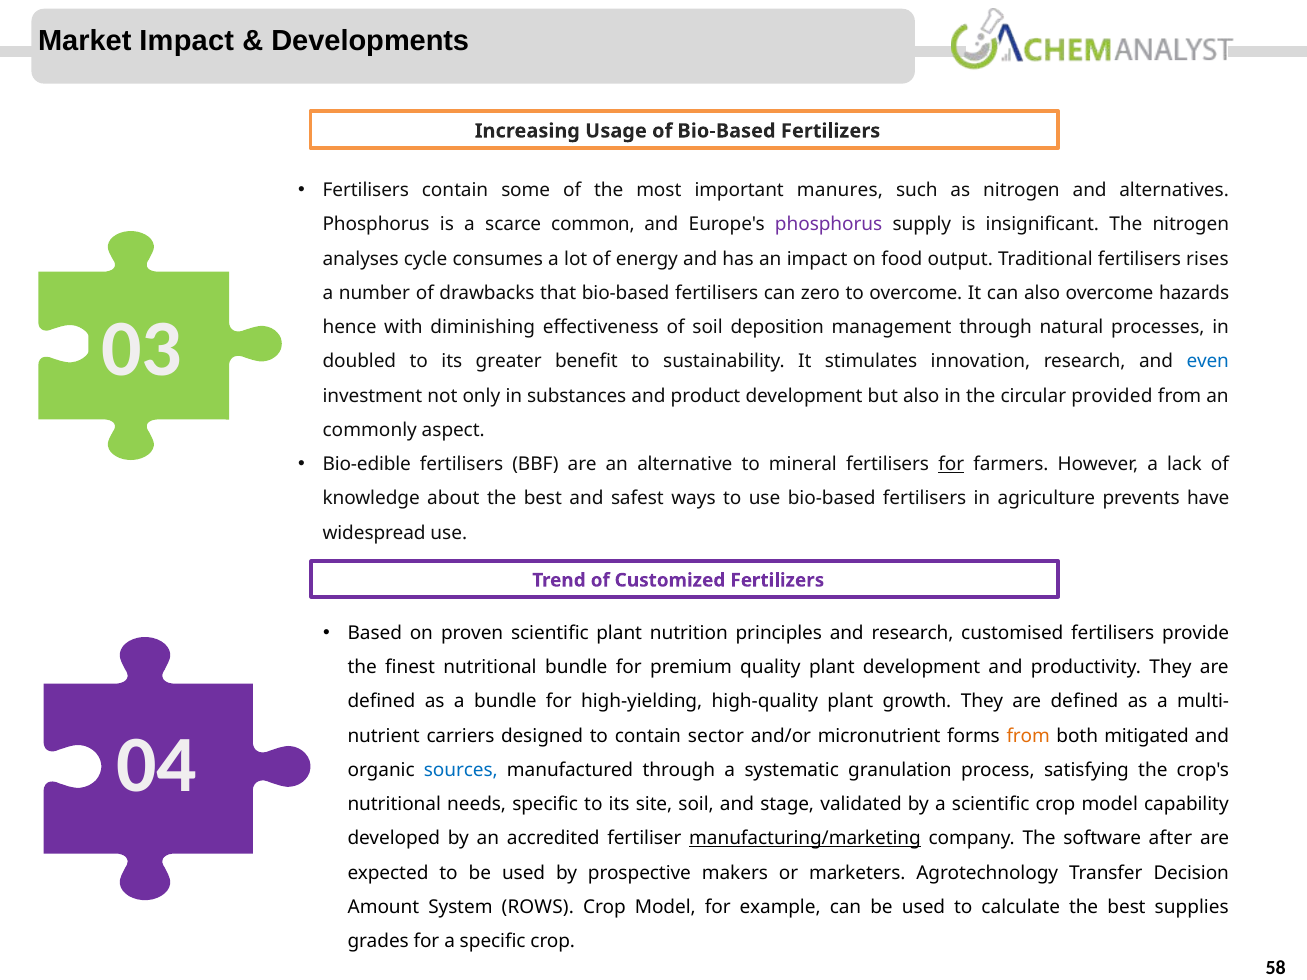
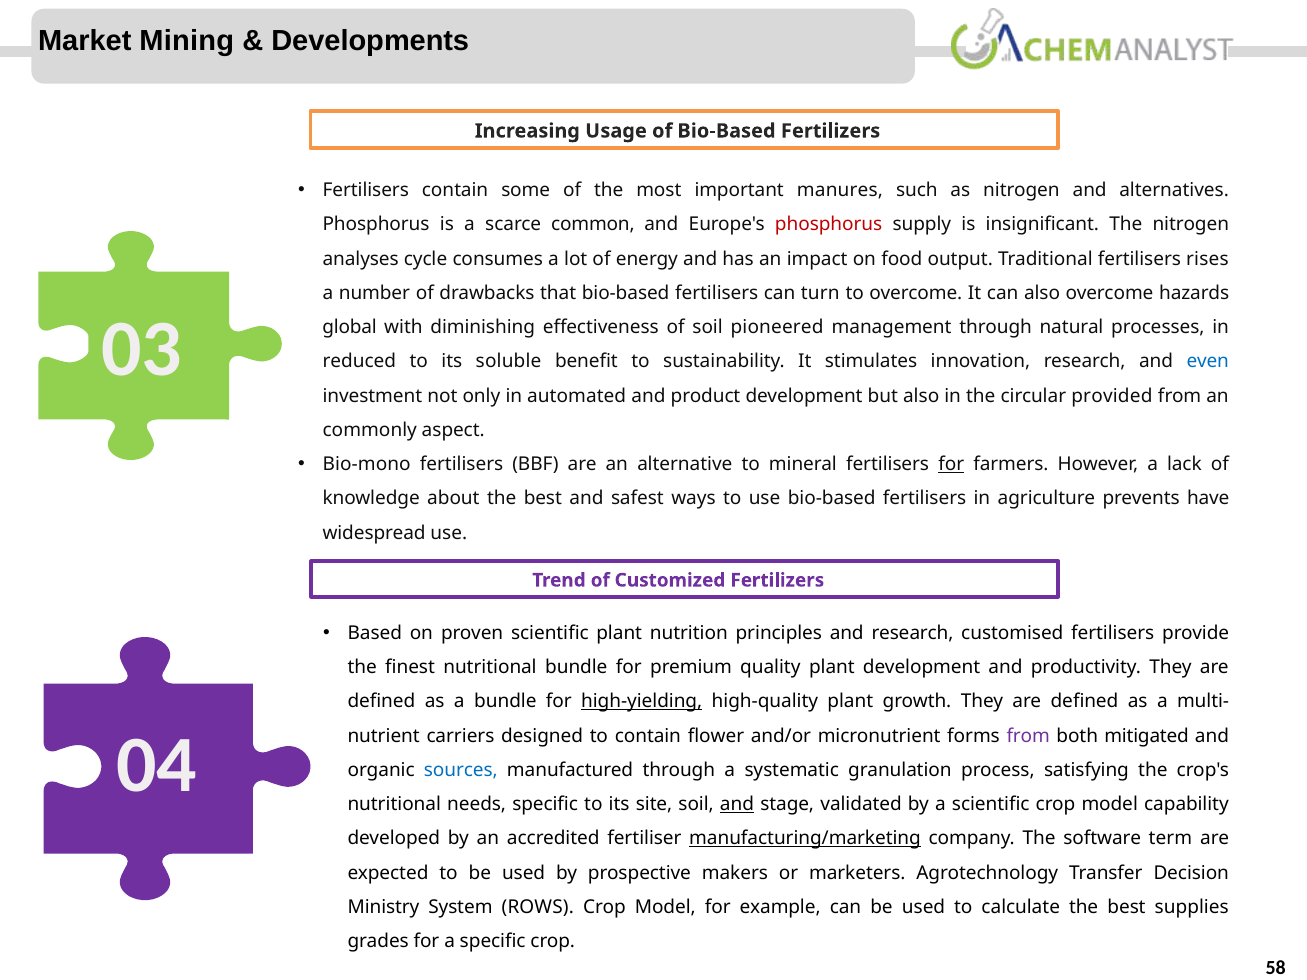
Market Impact: Impact -> Mining
phosphorus at (829, 225) colour: purple -> red
zero: zero -> turn
hence: hence -> global
deposition: deposition -> pioneered
doubled: doubled -> reduced
greater: greater -> soluble
substances: substances -> automated
Bio-edible: Bio-edible -> Bio-mono
high-yielding underline: none -> present
sector: sector -> flower
from at (1028, 736) colour: orange -> purple
and at (737, 805) underline: none -> present
after: after -> term
Amount: Amount -> Ministry
